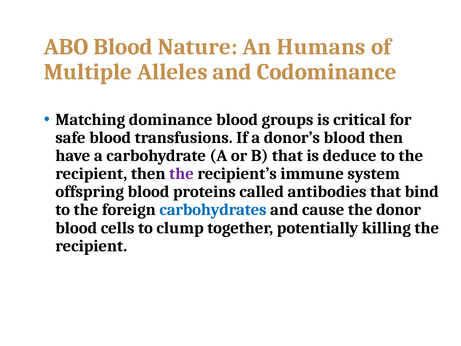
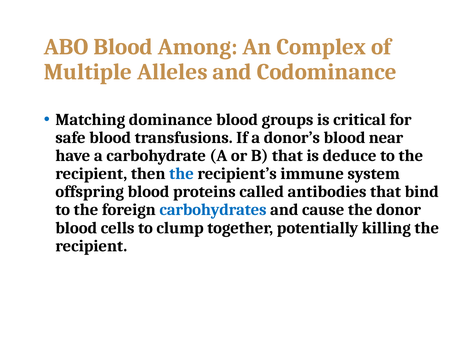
Nature: Nature -> Among
Humans: Humans -> Complex
blood then: then -> near
the at (182, 174) colour: purple -> blue
